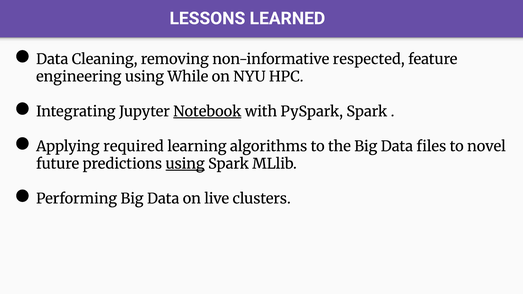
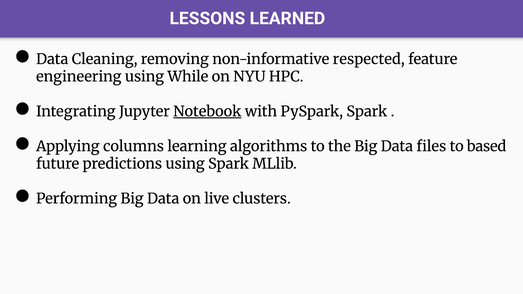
required: required -> columns
novel: novel -> based
using at (185, 164) underline: present -> none
